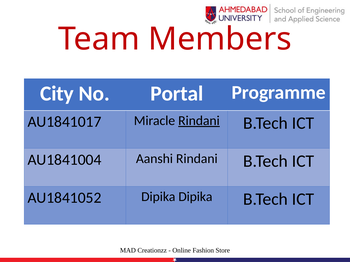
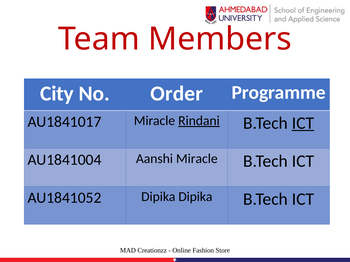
Portal: Portal -> Order
ICT at (303, 123) underline: none -> present
Aanshi Rindani: Rindani -> Miracle
